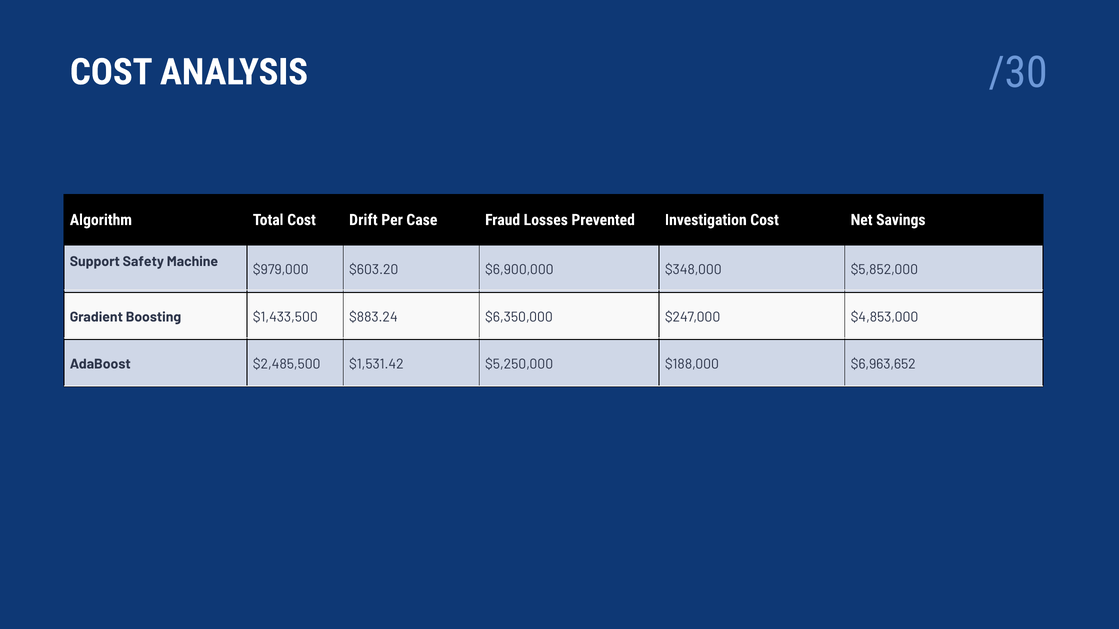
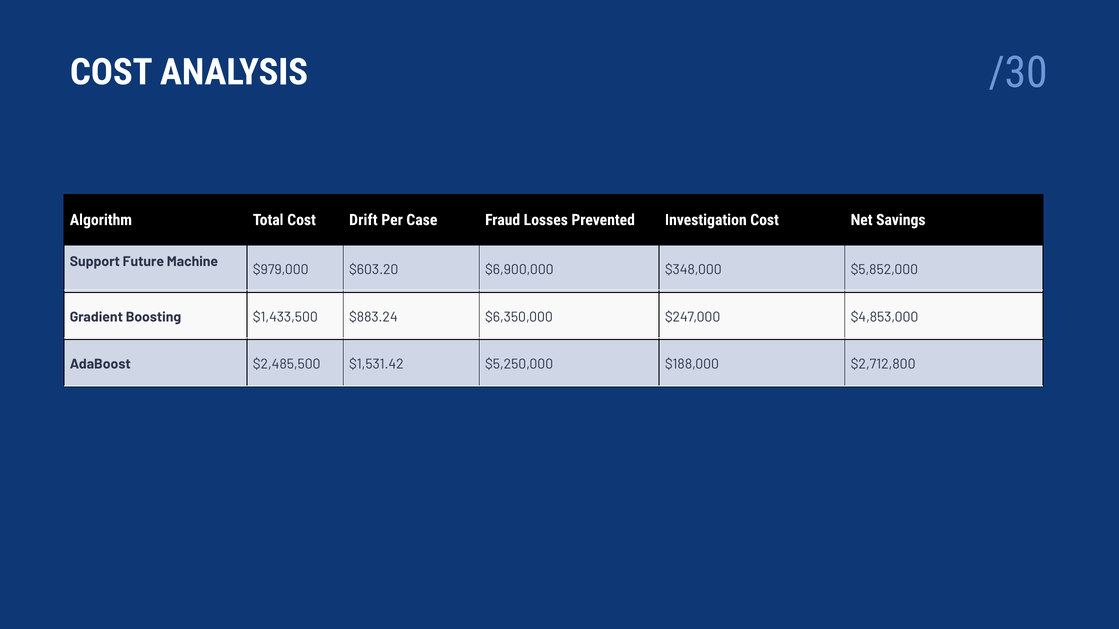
Safety: Safety -> Future
$6,963,652: $6,963,652 -> $2,712,800
